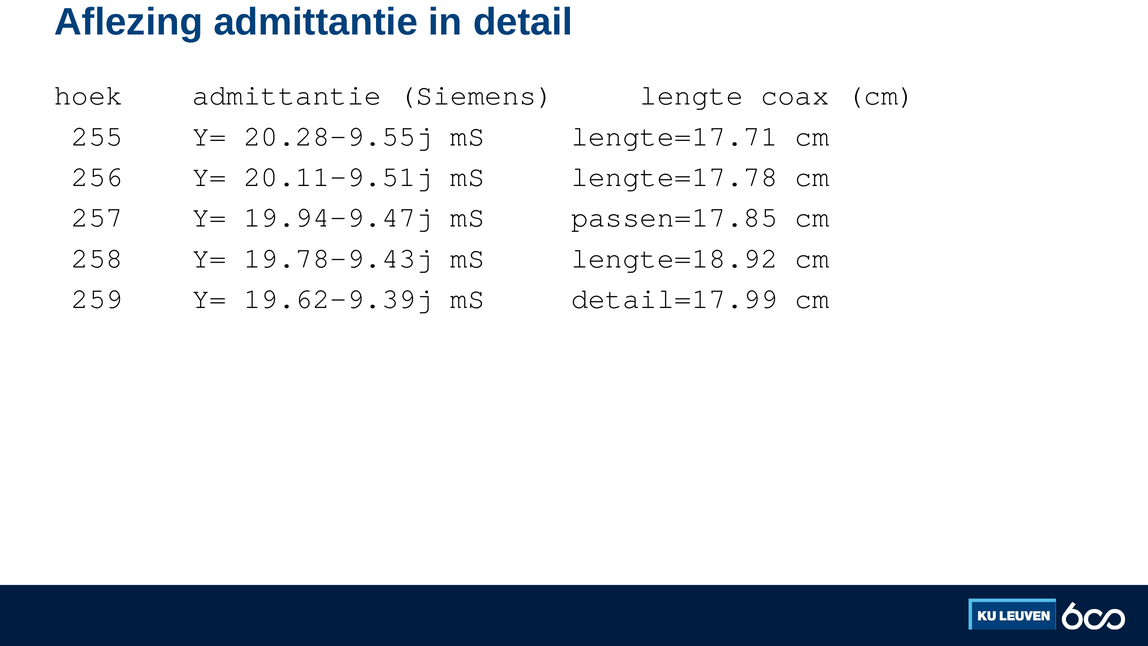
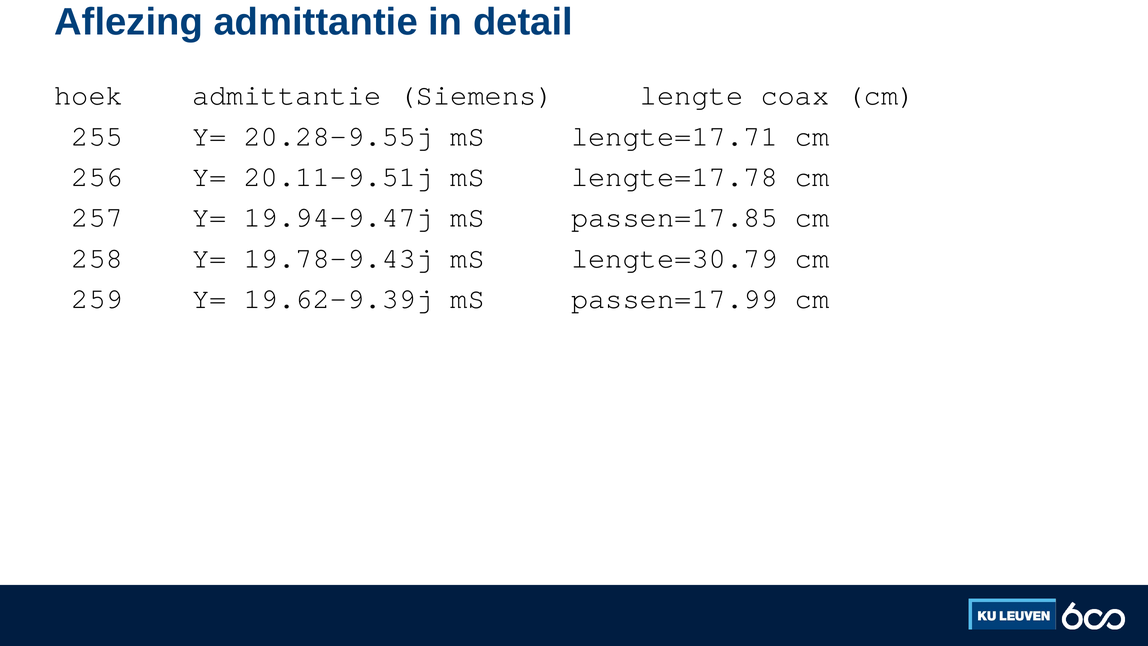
lengte=18.92: lengte=18.92 -> lengte=30.79
detail=17.99: detail=17.99 -> passen=17.99
